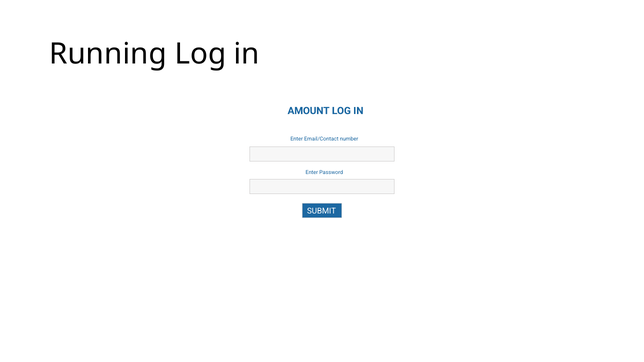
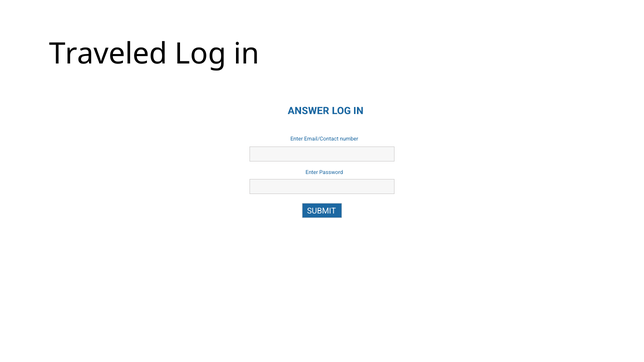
Running: Running -> Traveled
AMOUNT: AMOUNT -> ANSWER
